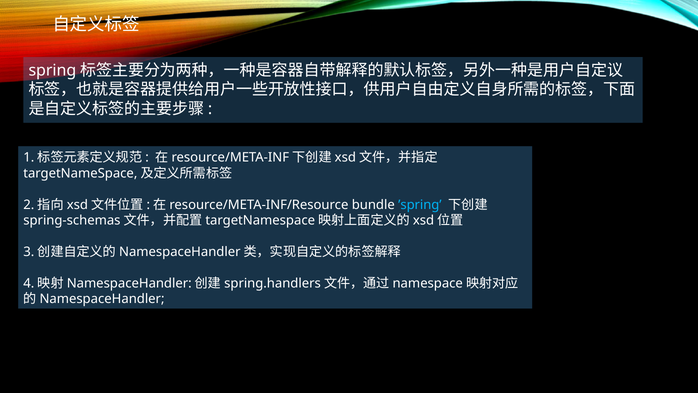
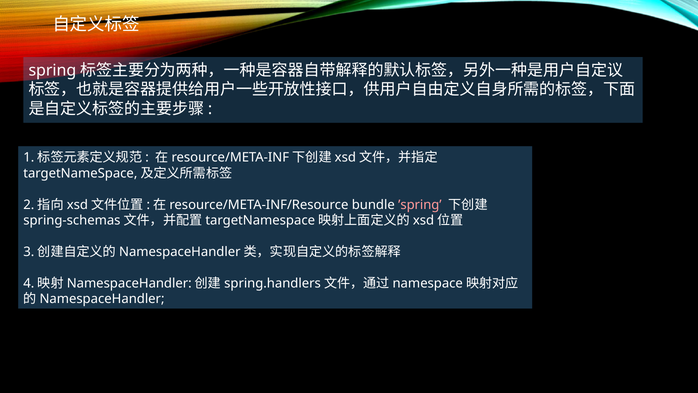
’spring colour: light blue -> pink
